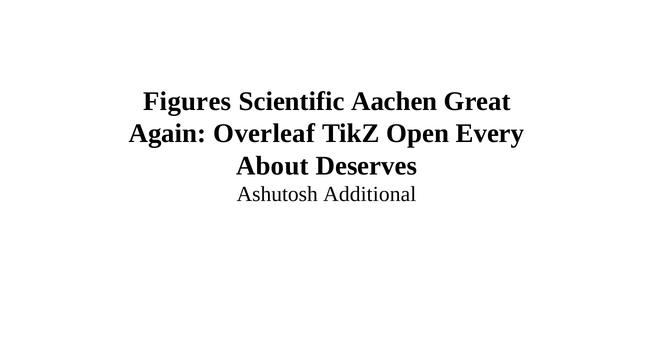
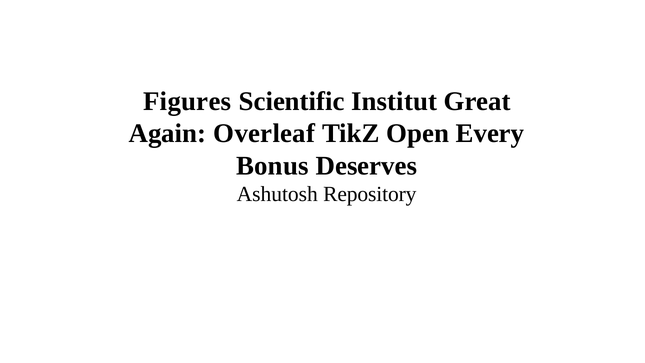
Aachen: Aachen -> Institut
About: About -> Bonus
Additional: Additional -> Repository
